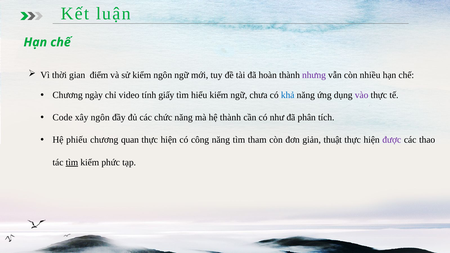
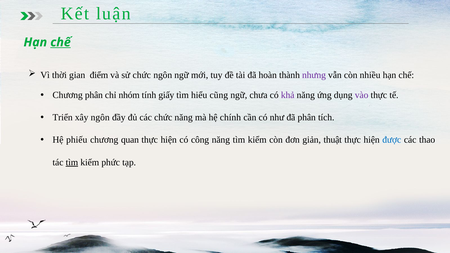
chế at (61, 42) underline: none -> present
sử kiểm: kiểm -> chức
Chương ngày: ngày -> phân
video: video -> nhóm
hiểu kiếm: kiếm -> cũng
khả colour: blue -> purple
Code: Code -> Triển
hệ thành: thành -> chính
tham: tham -> kiểm
được colour: purple -> blue
